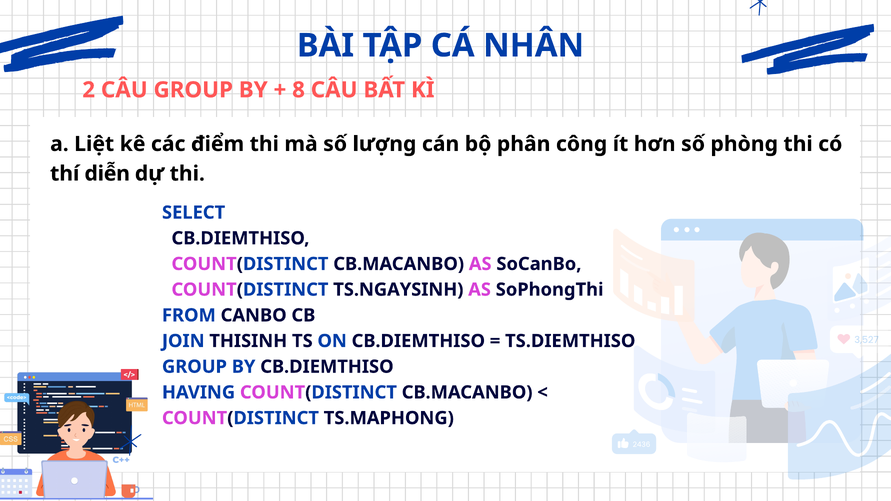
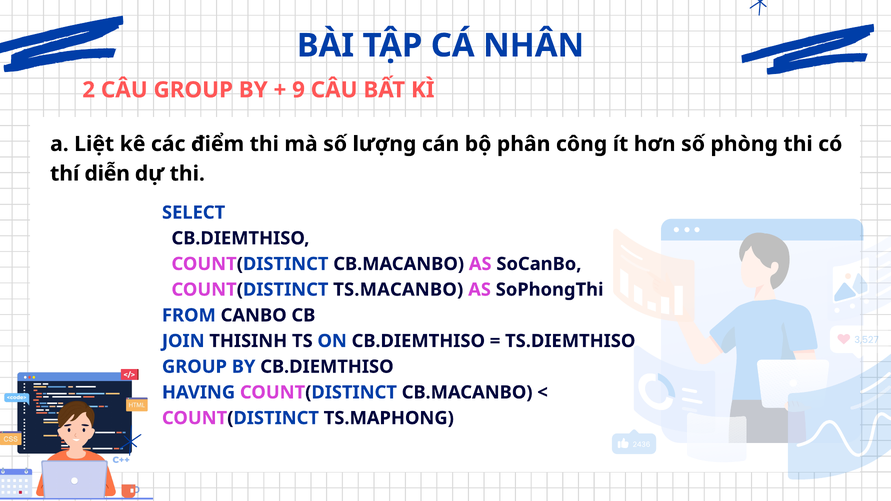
8: 8 -> 9
TS.NGAYSINH: TS.NGAYSINH -> TS.MACANBO
